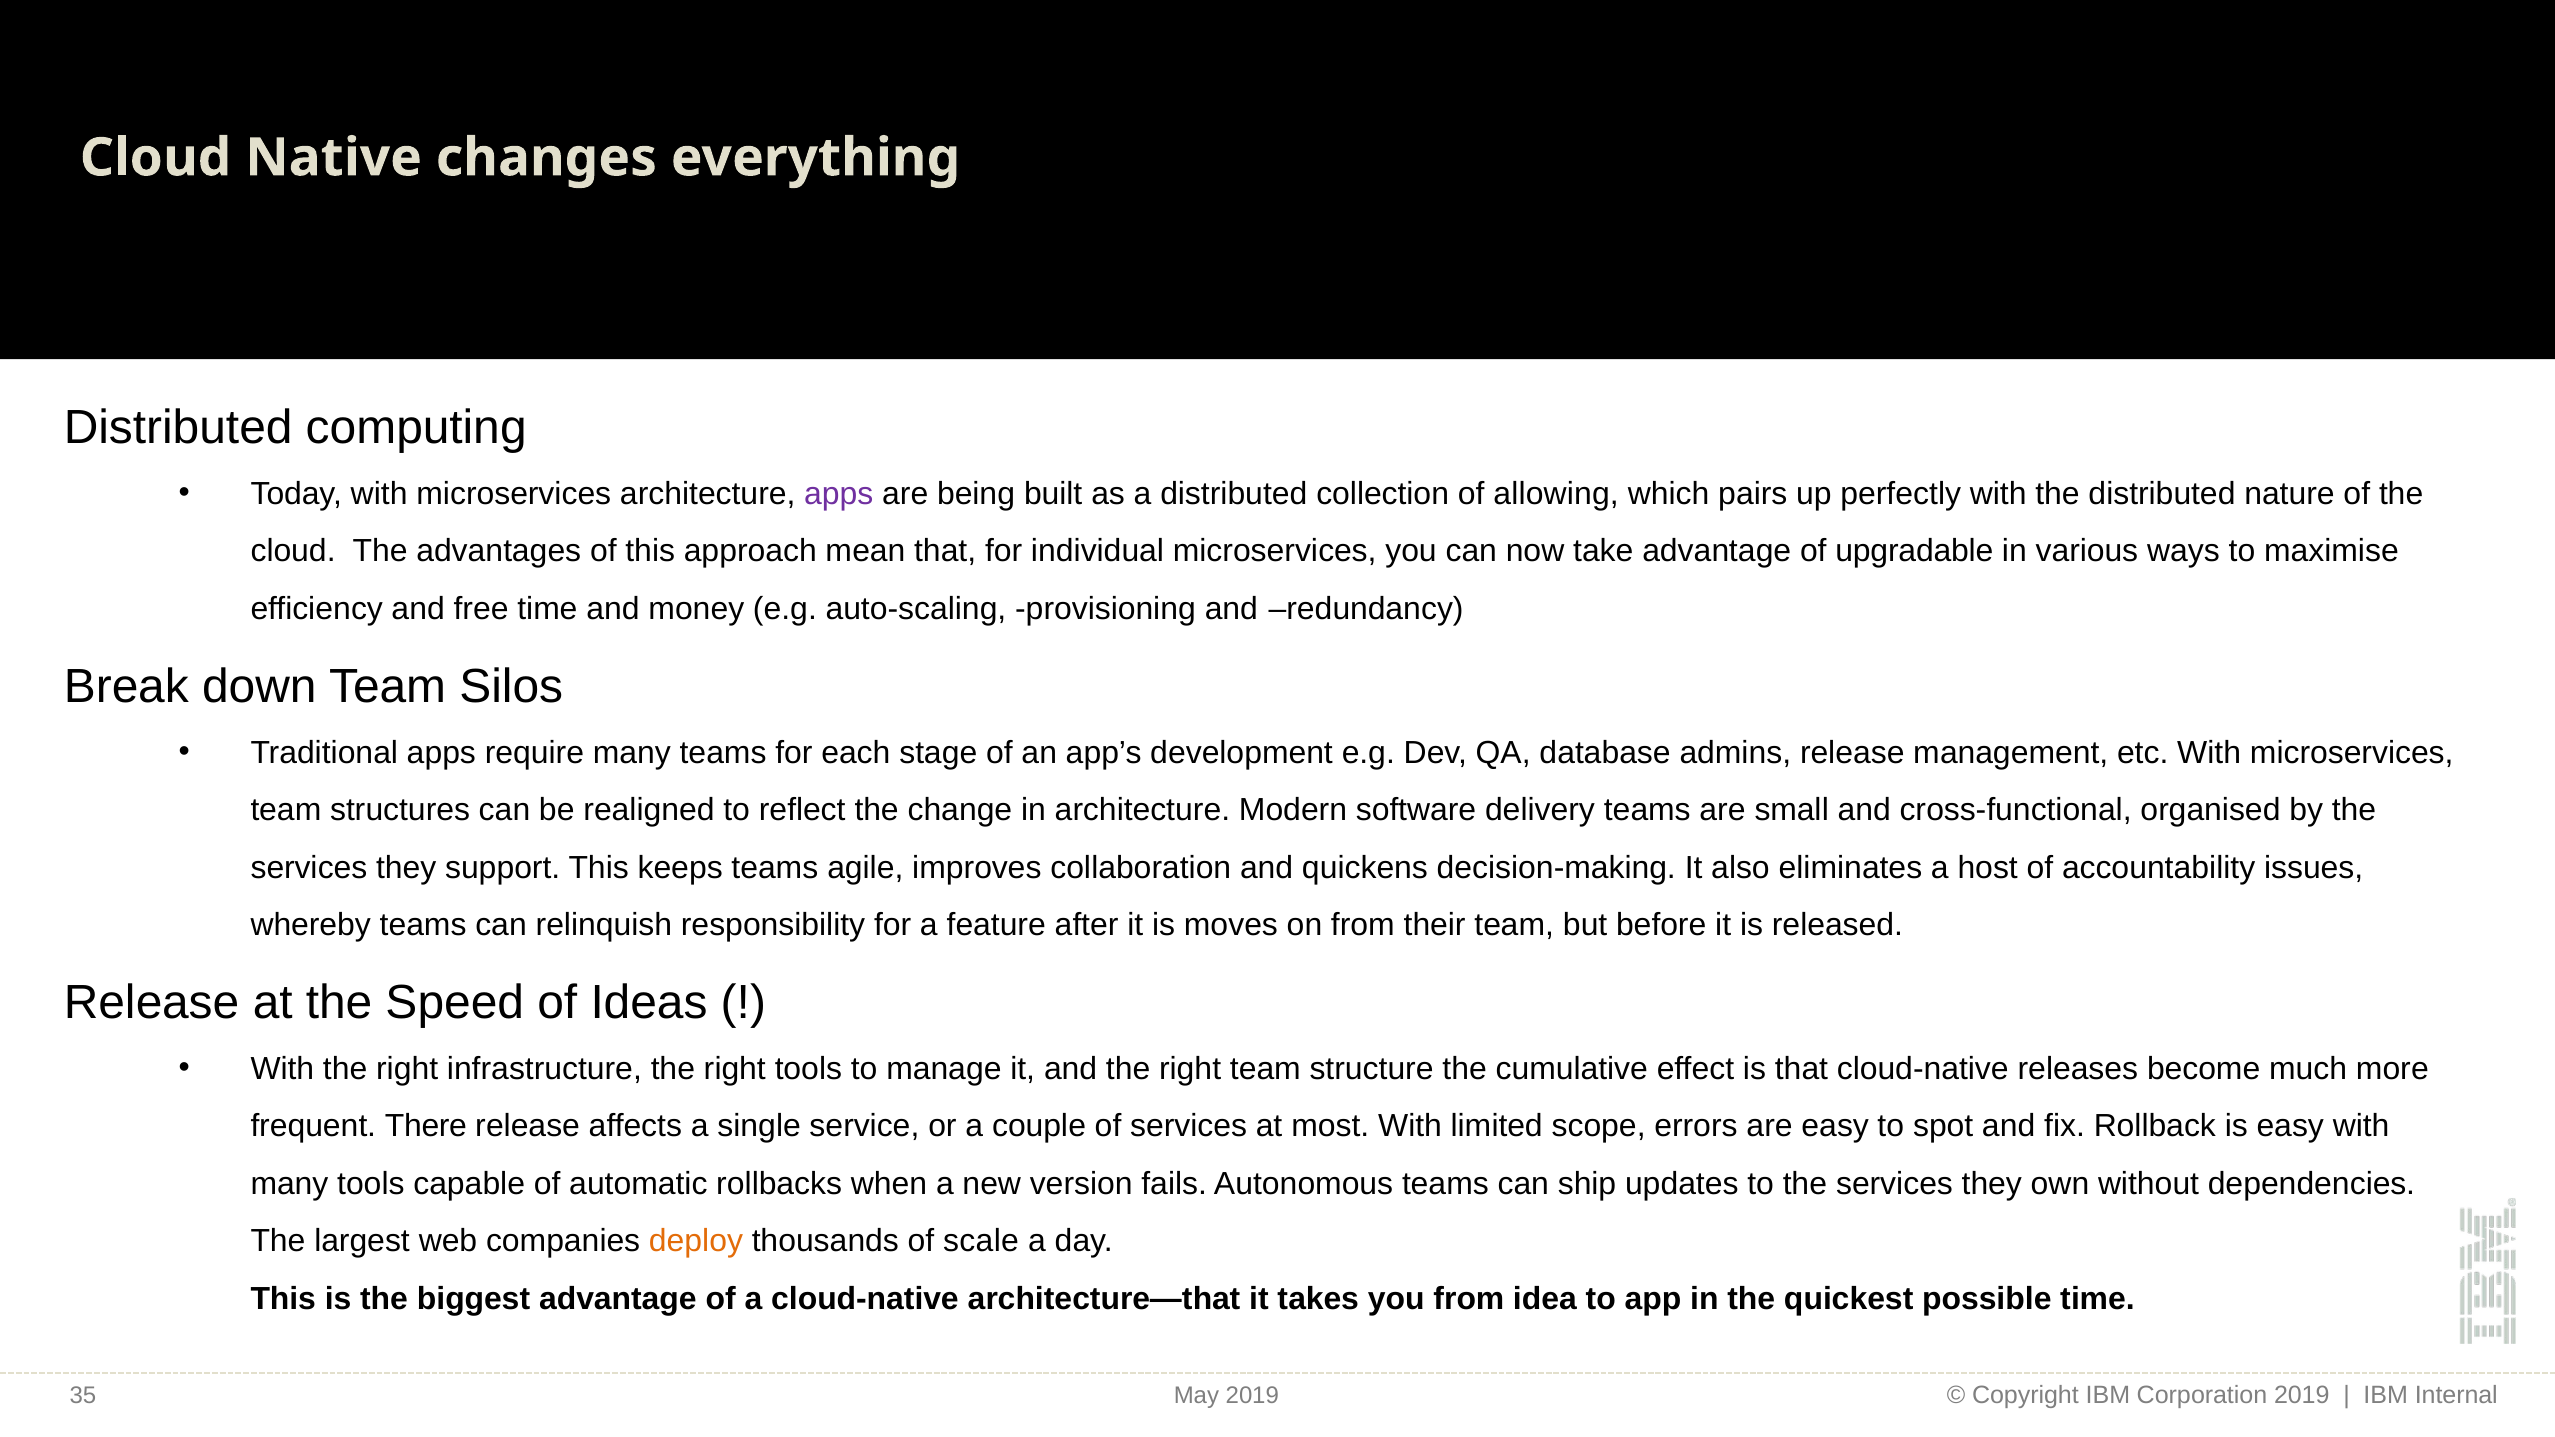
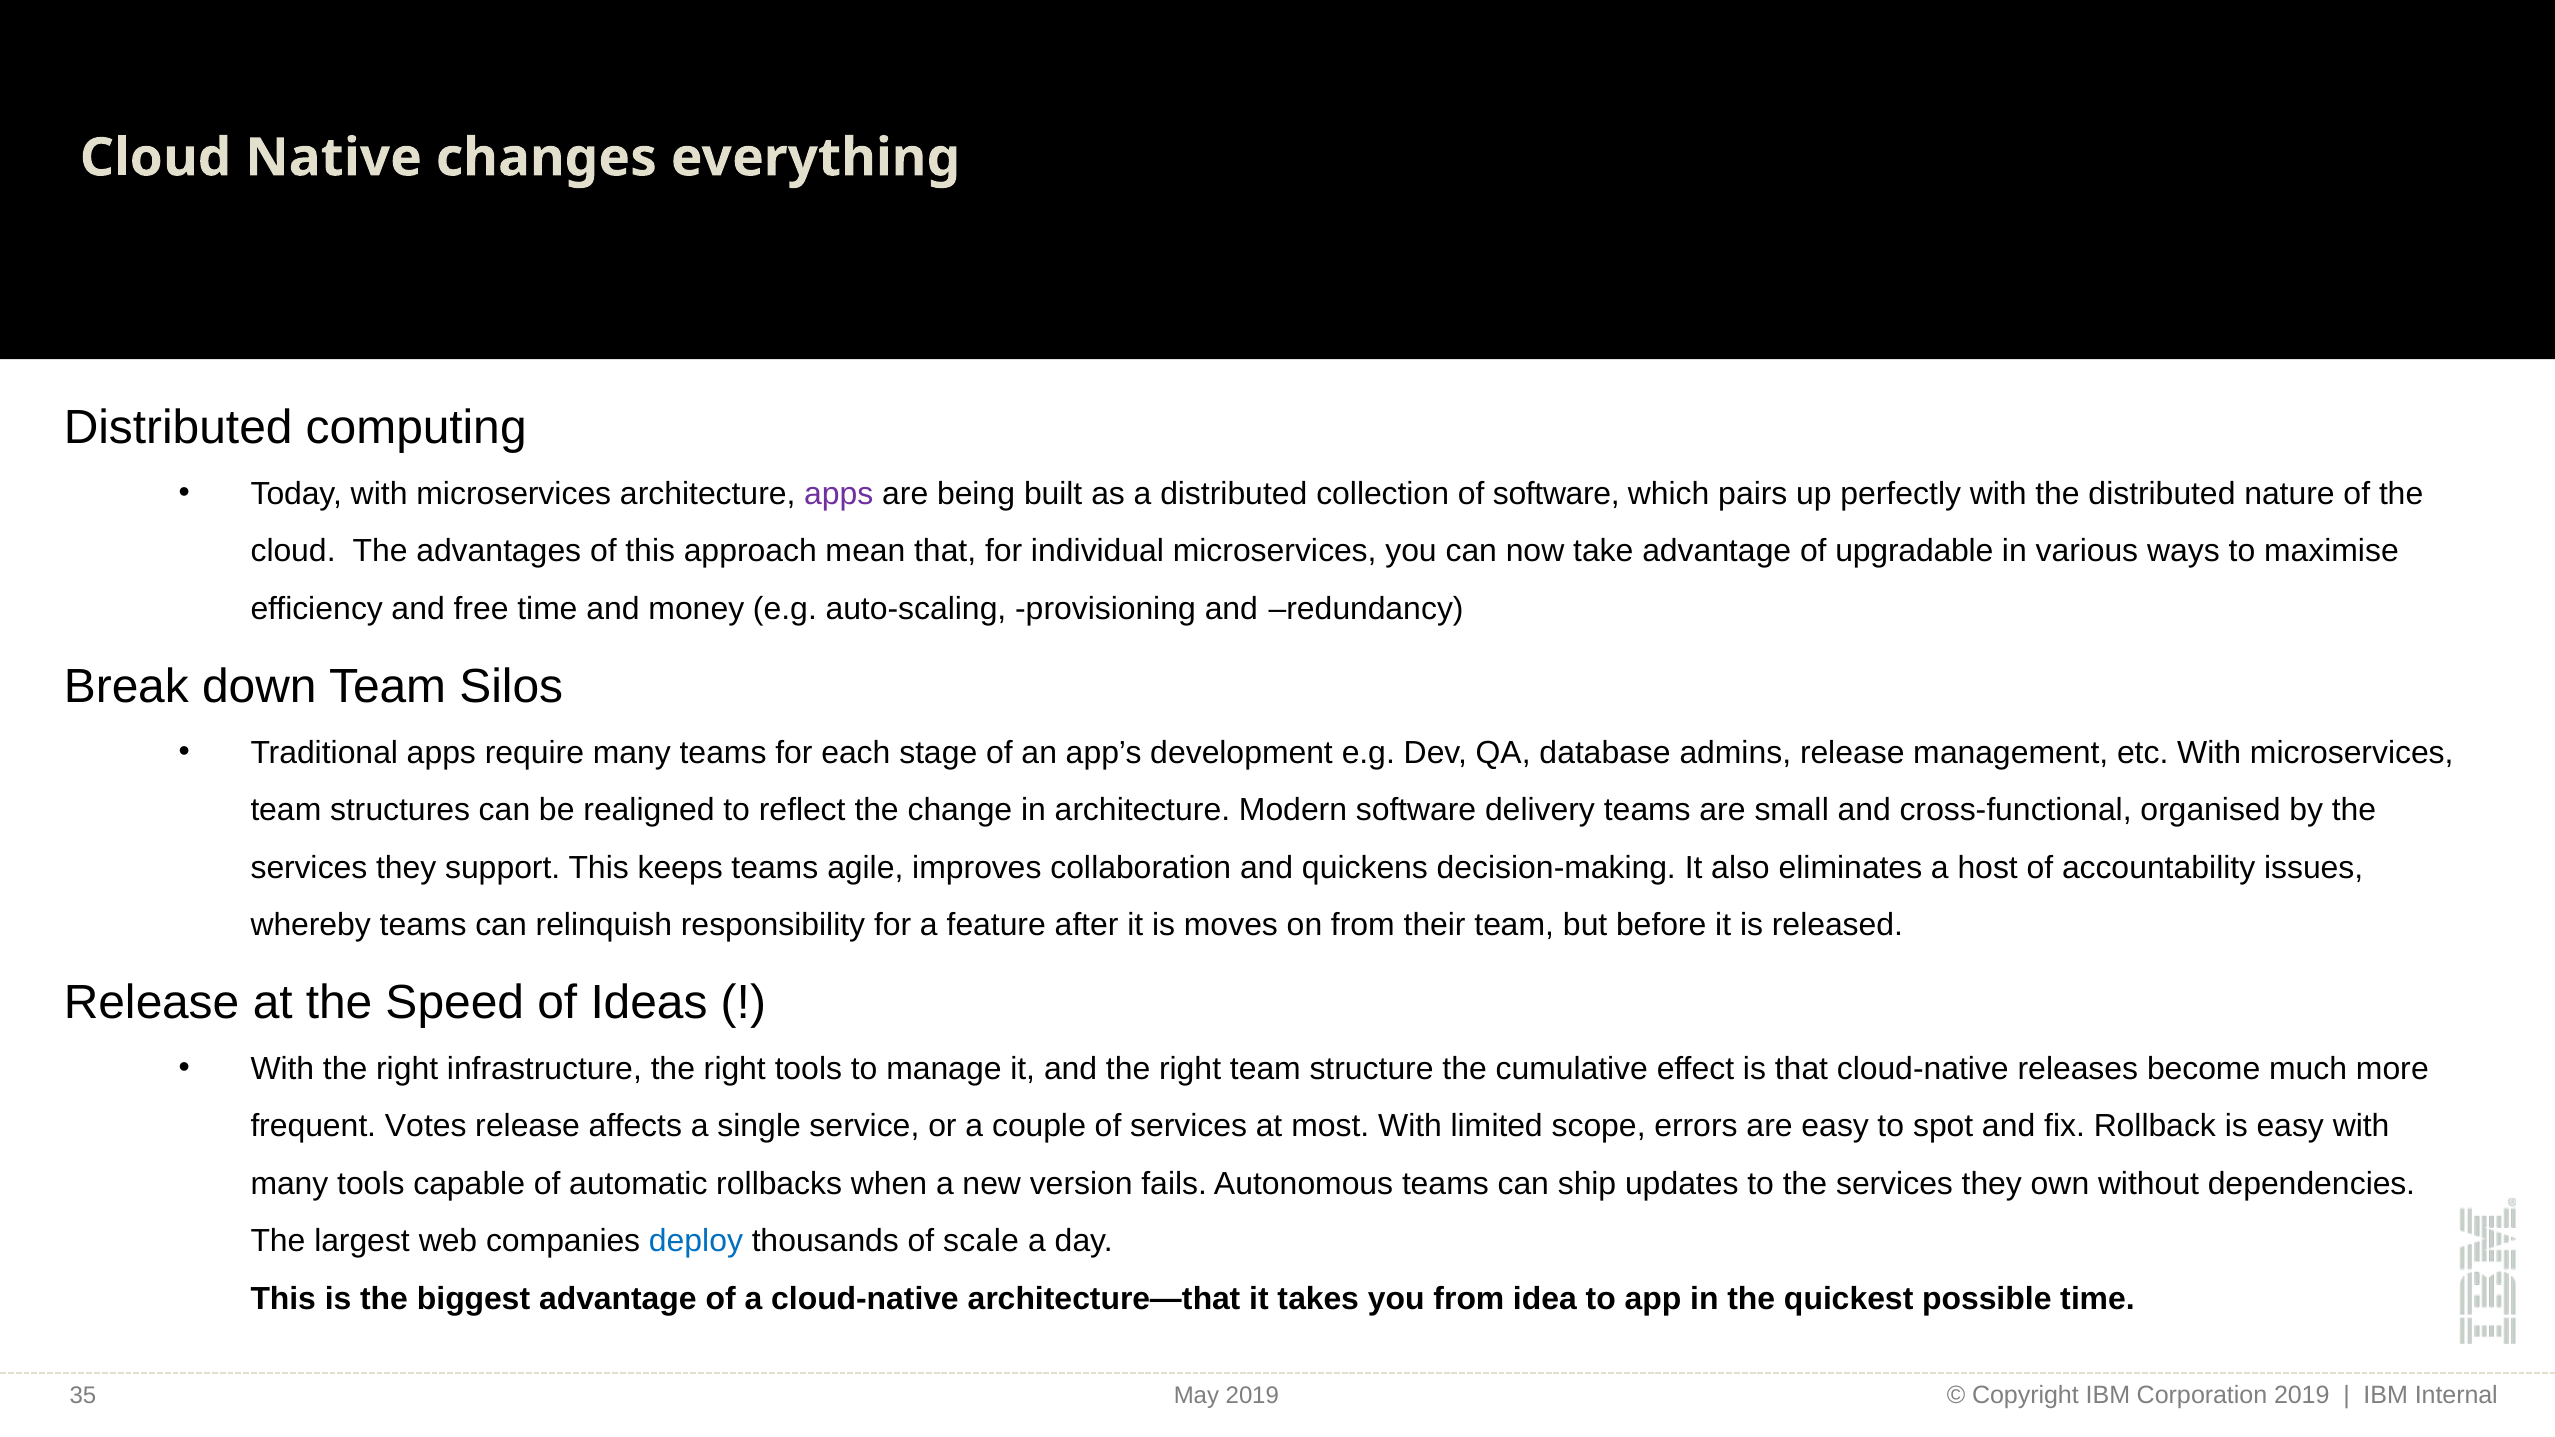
of allowing: allowing -> software
There: There -> Votes
deploy colour: orange -> blue
